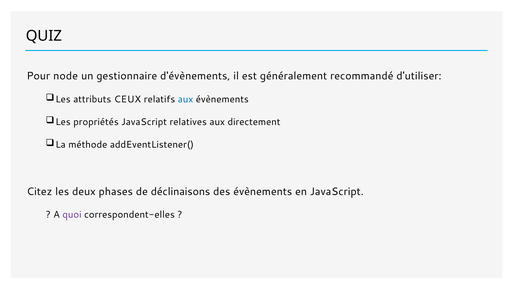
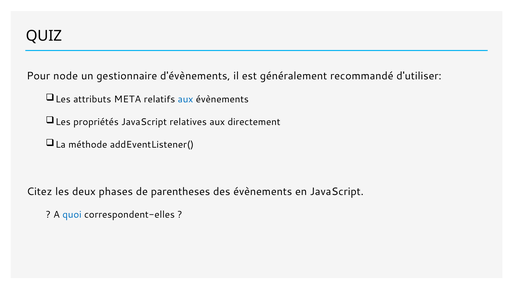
CEUX: CEUX -> META
déclinaisons: déclinaisons -> parentheses
quoi colour: purple -> blue
